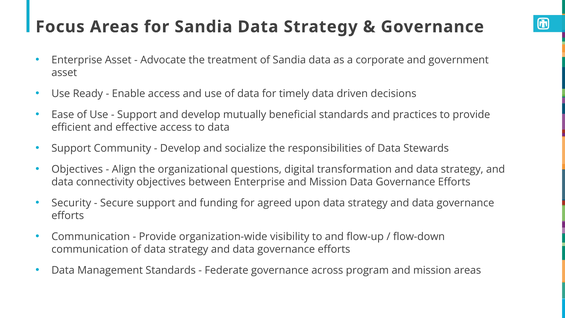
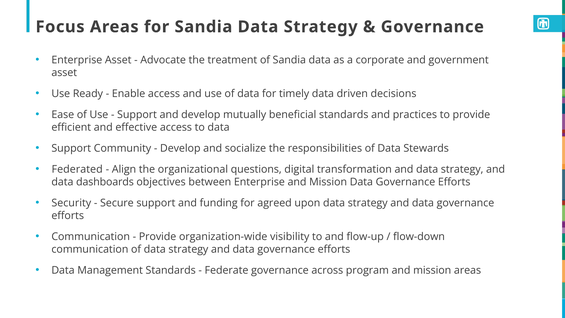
Objectives at (77, 169): Objectives -> Federated
connectivity: connectivity -> dashboards
